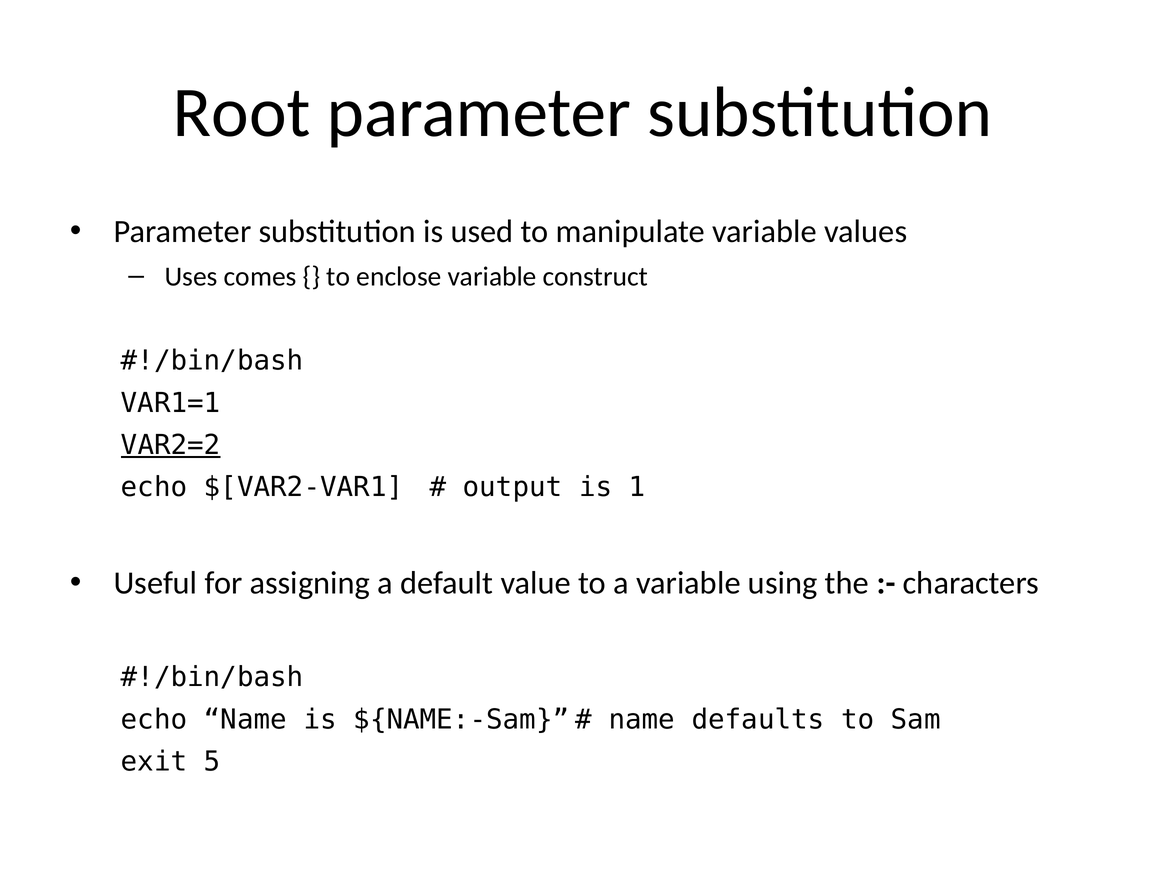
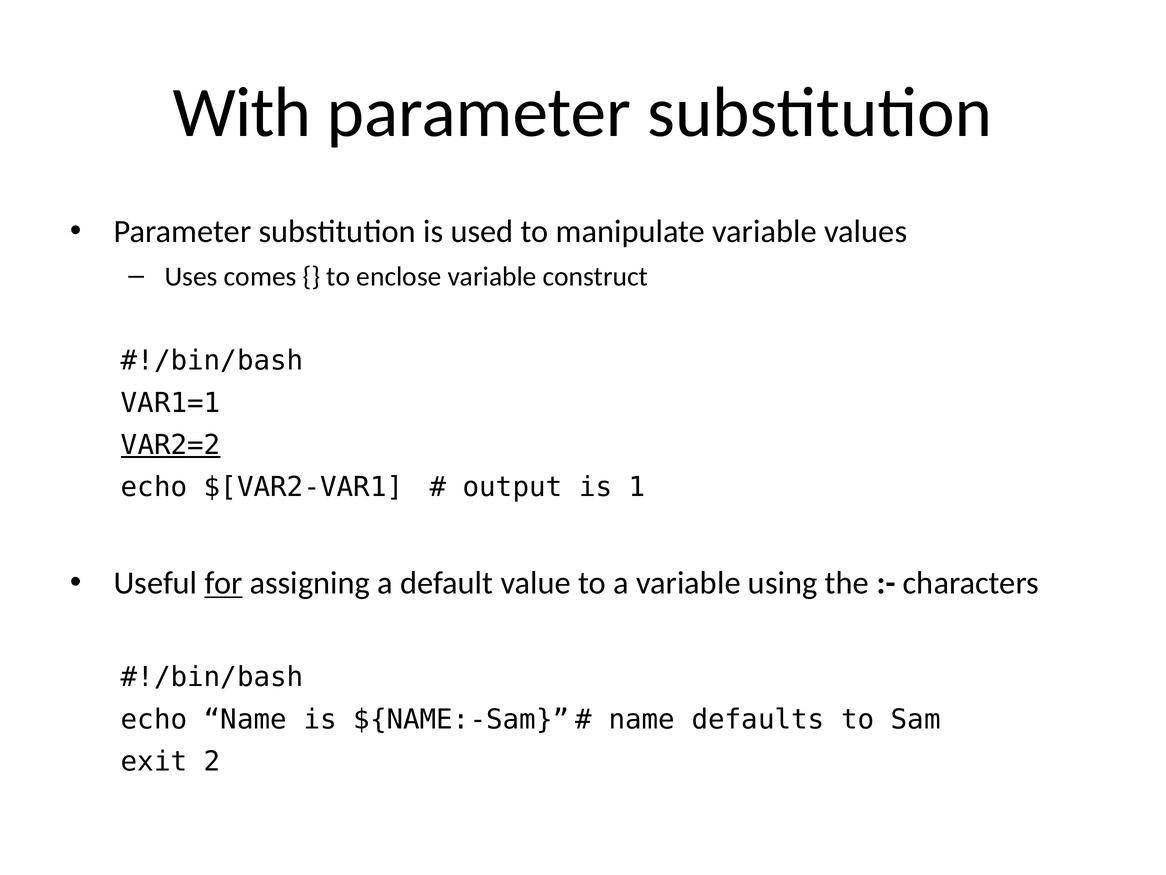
Root: Root -> With
for underline: none -> present
5: 5 -> 2
